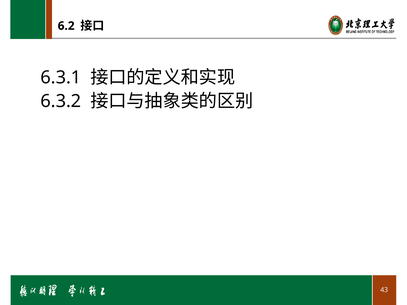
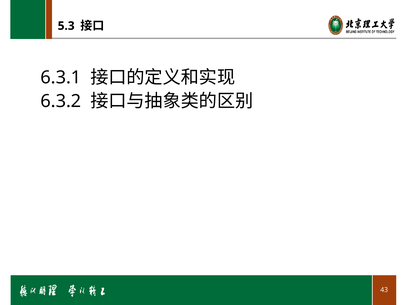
6.2: 6.2 -> 5.3
